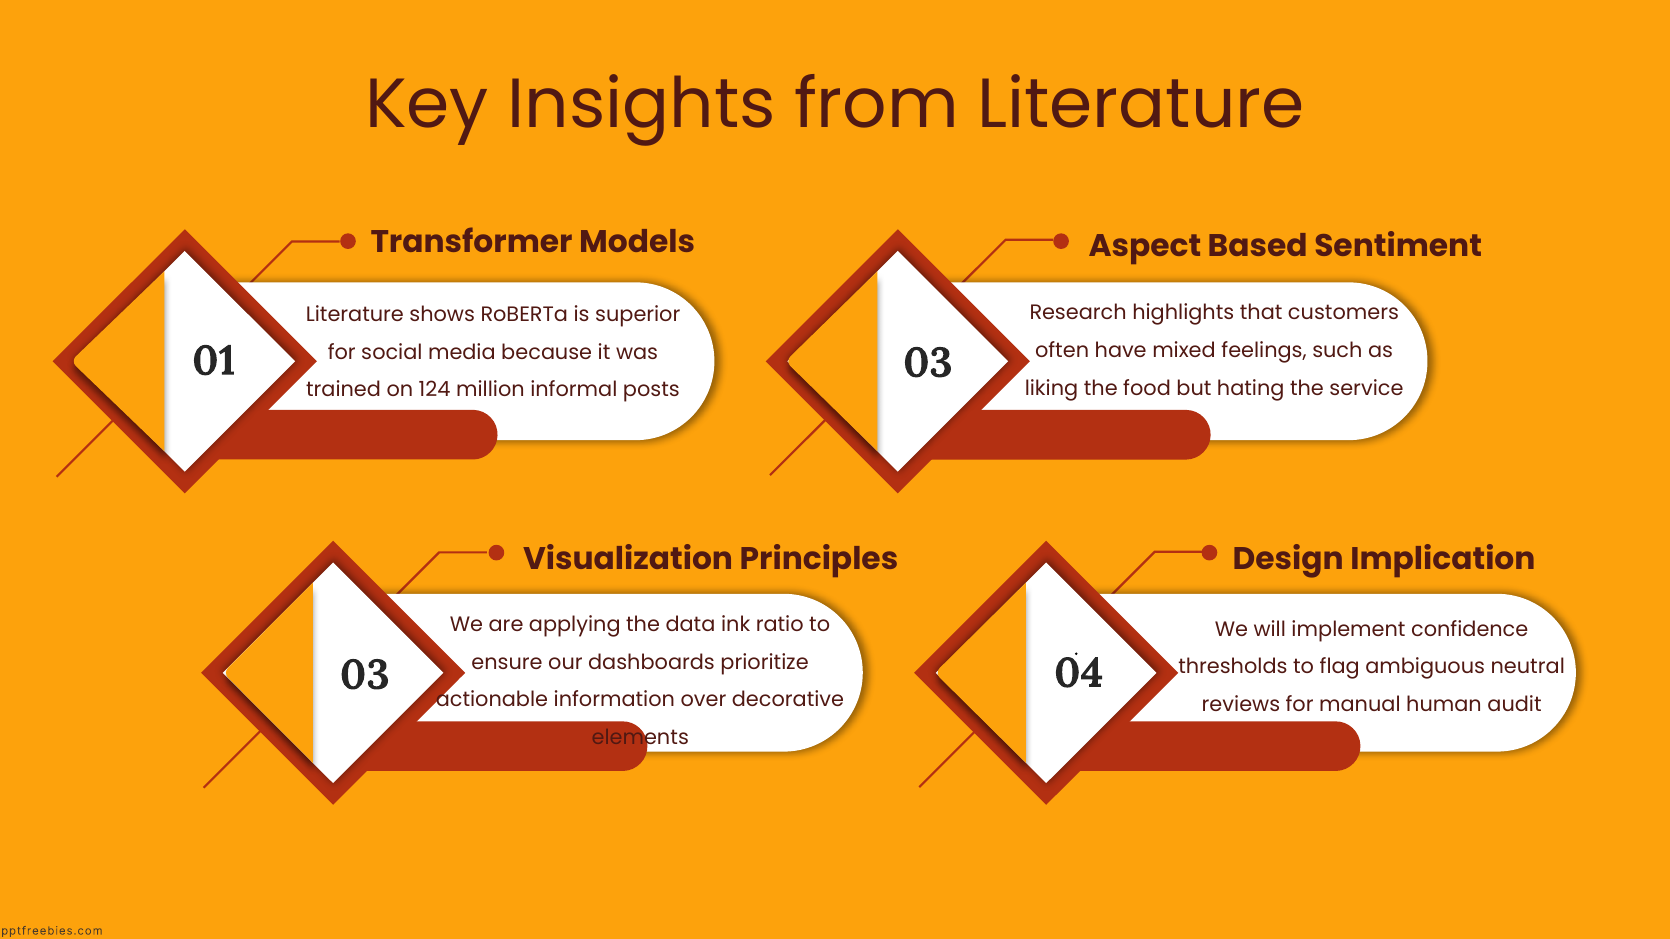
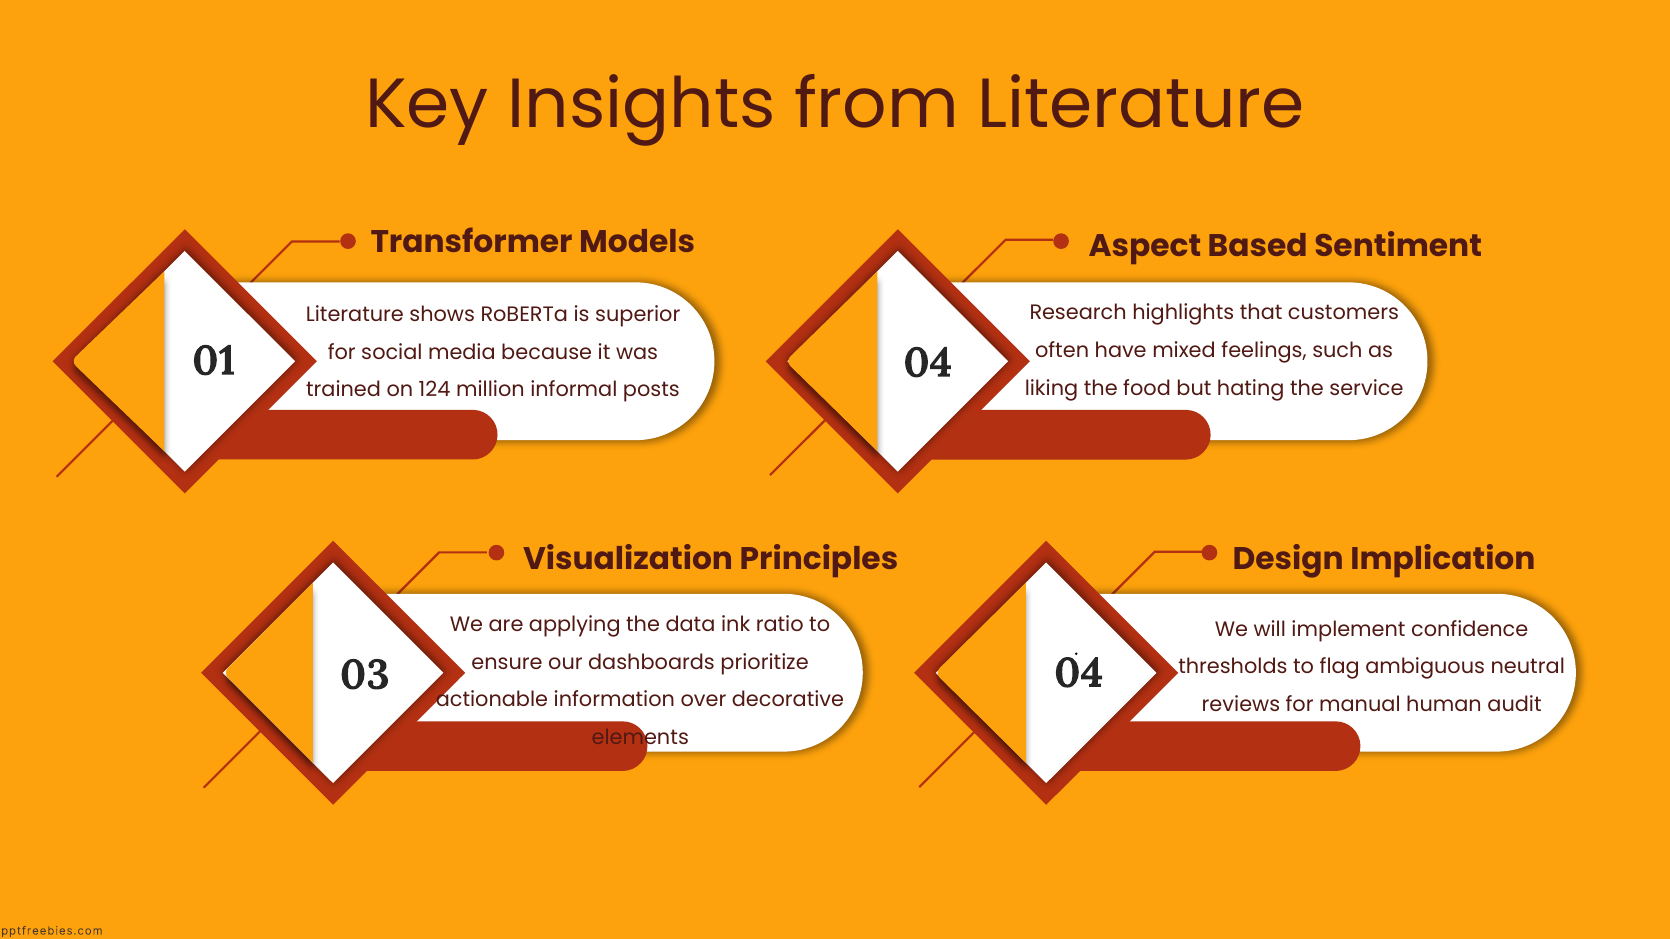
01 03: 03 -> 04
